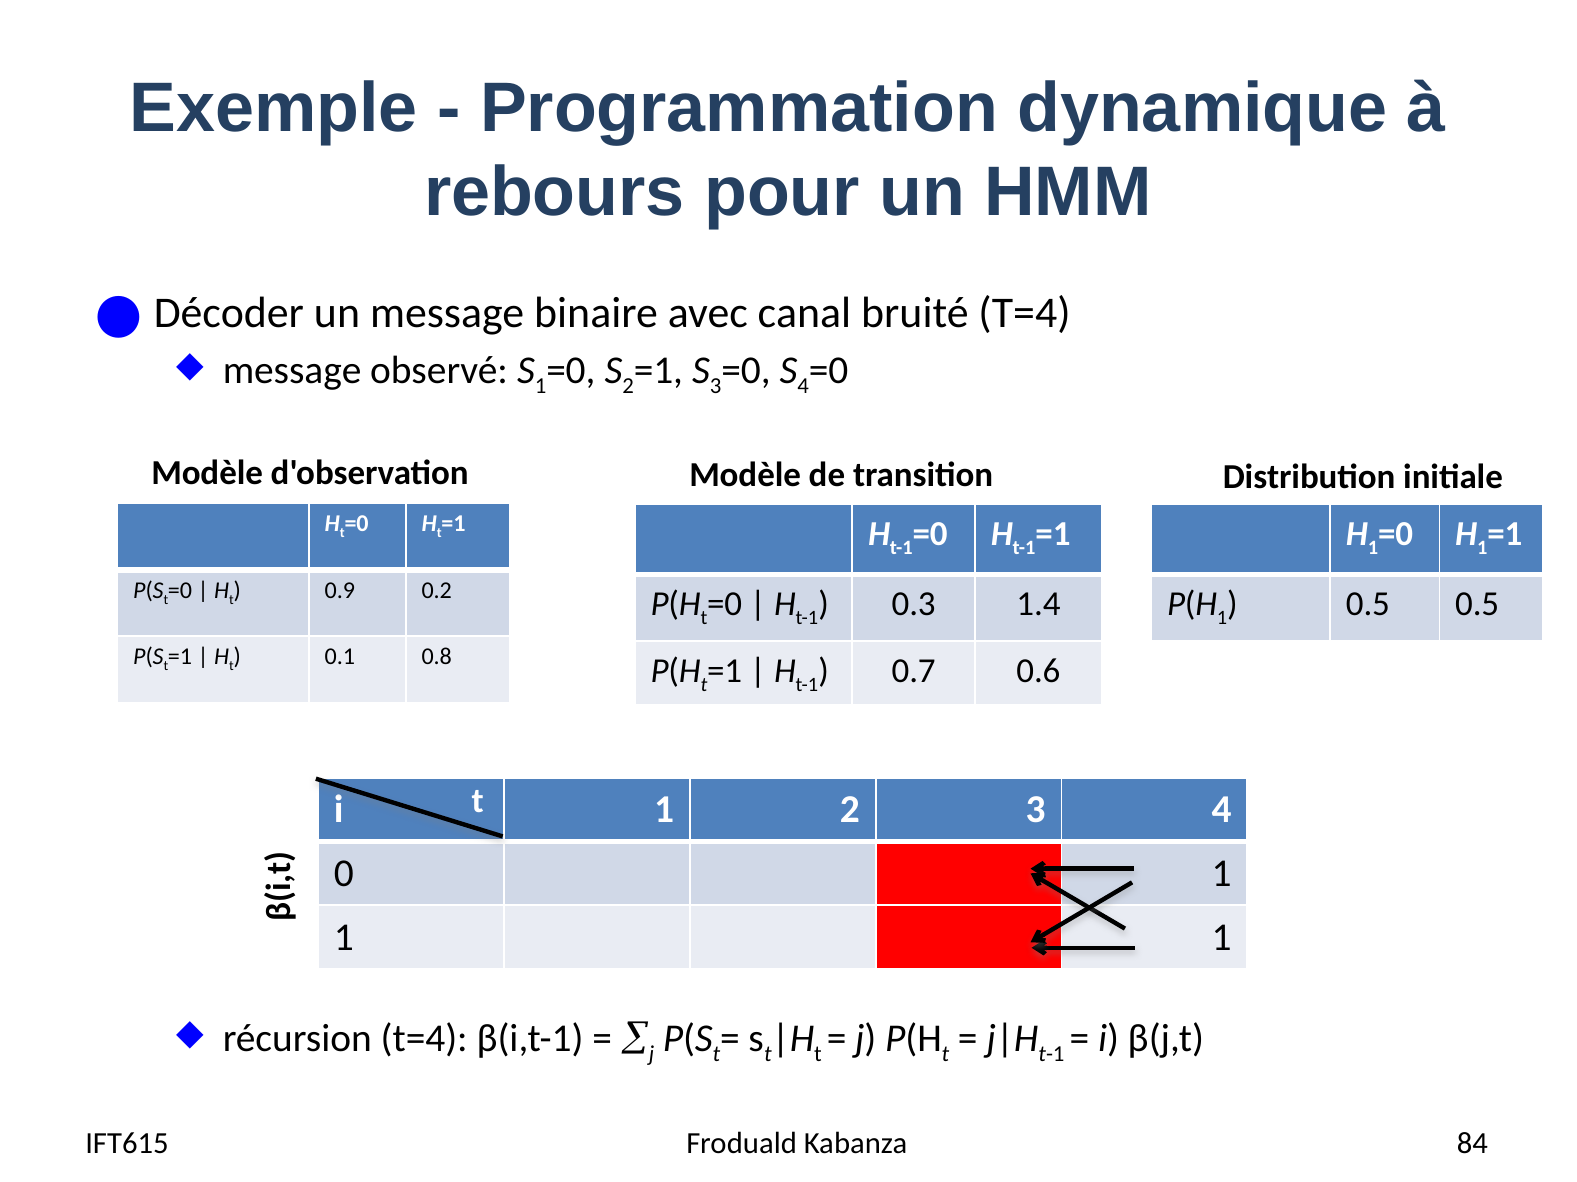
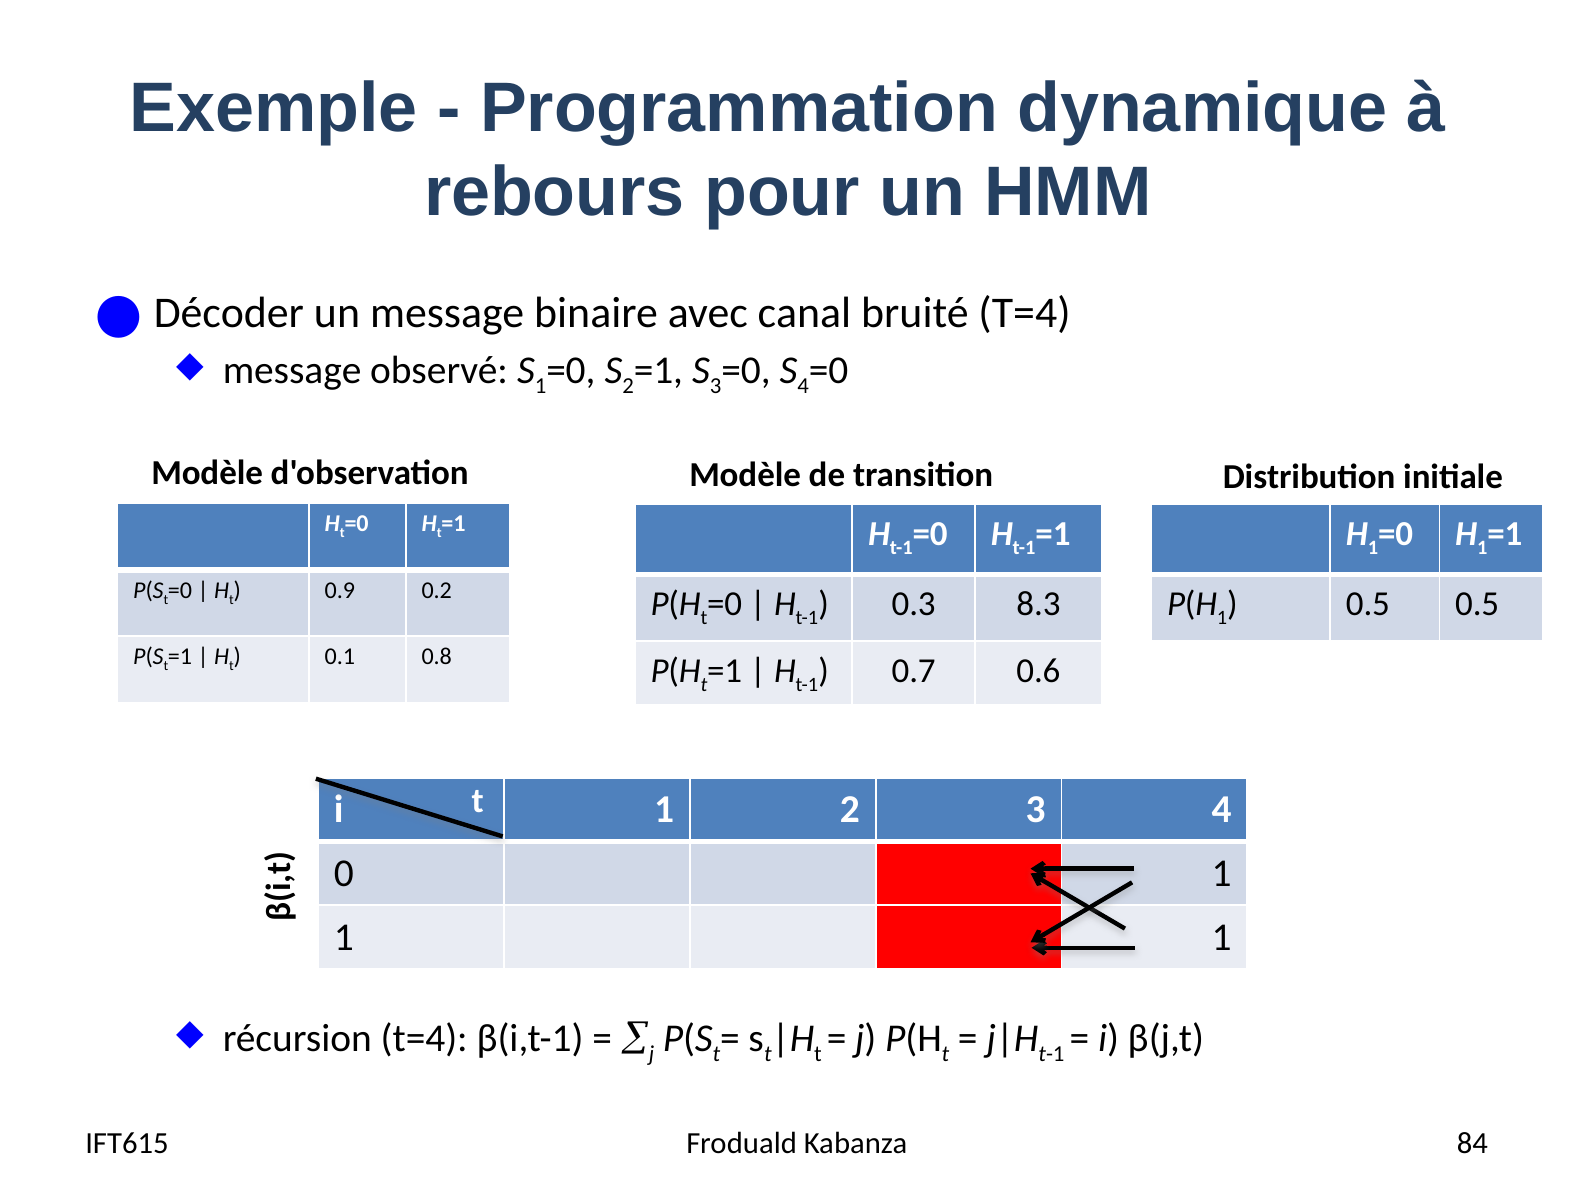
1.4: 1.4 -> 8.3
